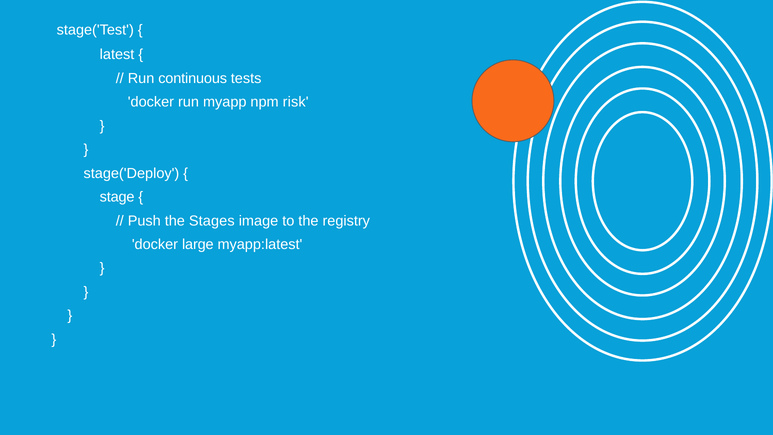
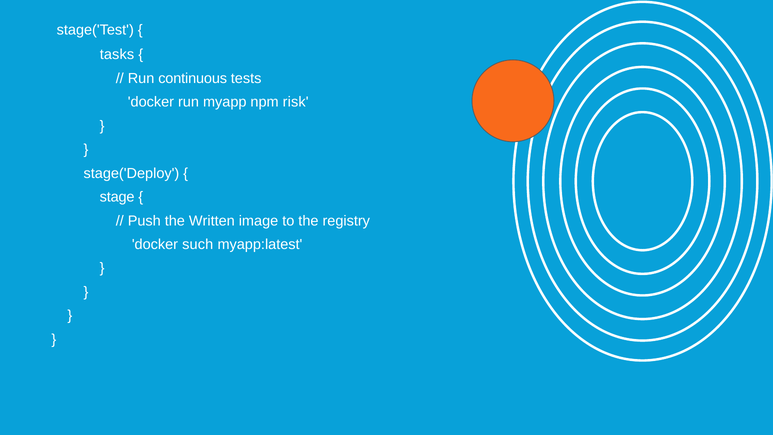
latest: latest -> tasks
Stages: Stages -> Written
large: large -> such
